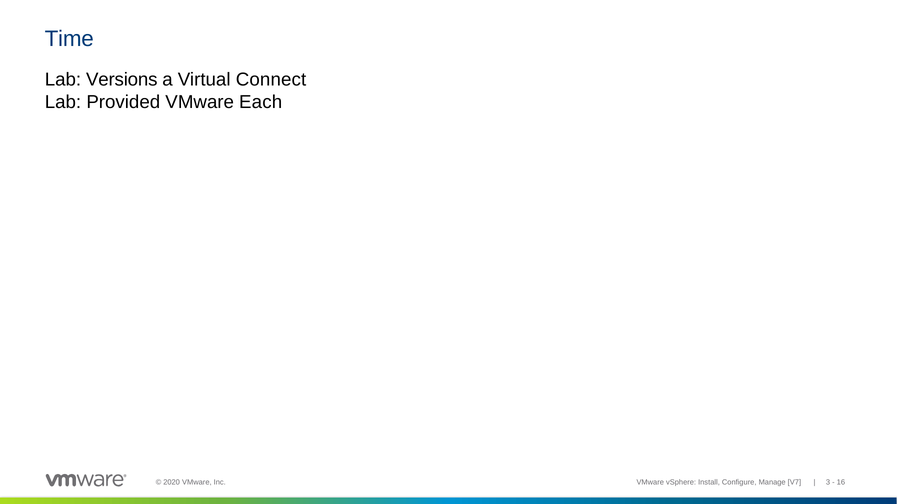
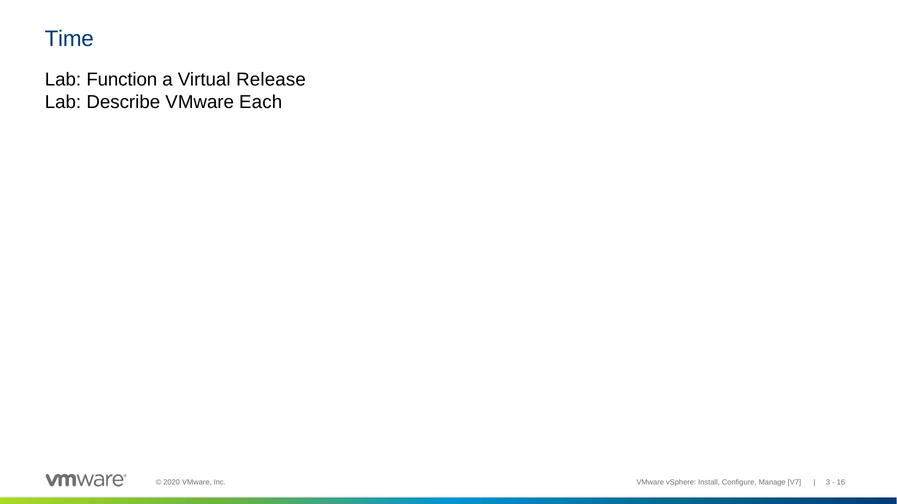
Versions: Versions -> Function
Connect: Connect -> Release
Provided: Provided -> Describe
